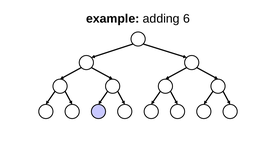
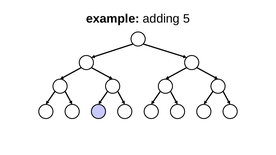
adding 6: 6 -> 5
